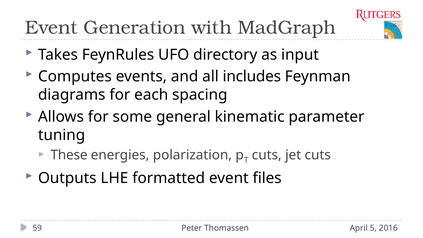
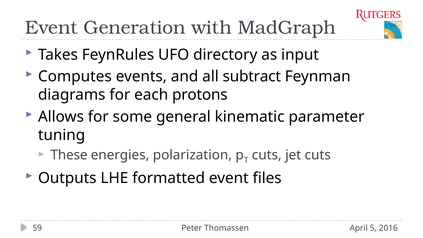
includes: includes -> subtract
spacing: spacing -> protons
